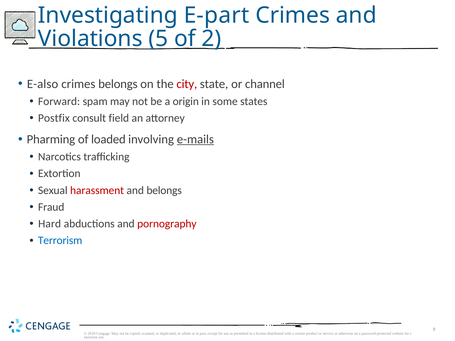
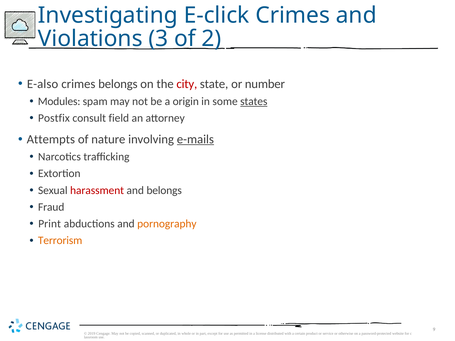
E-part: E-part -> E-click
5: 5 -> 3
channel: channel -> number
Forward: Forward -> Modules
states underline: none -> present
Pharming: Pharming -> Attempts
loaded: loaded -> nature
Hard: Hard -> Print
pornography colour: red -> orange
Terrorism colour: blue -> orange
